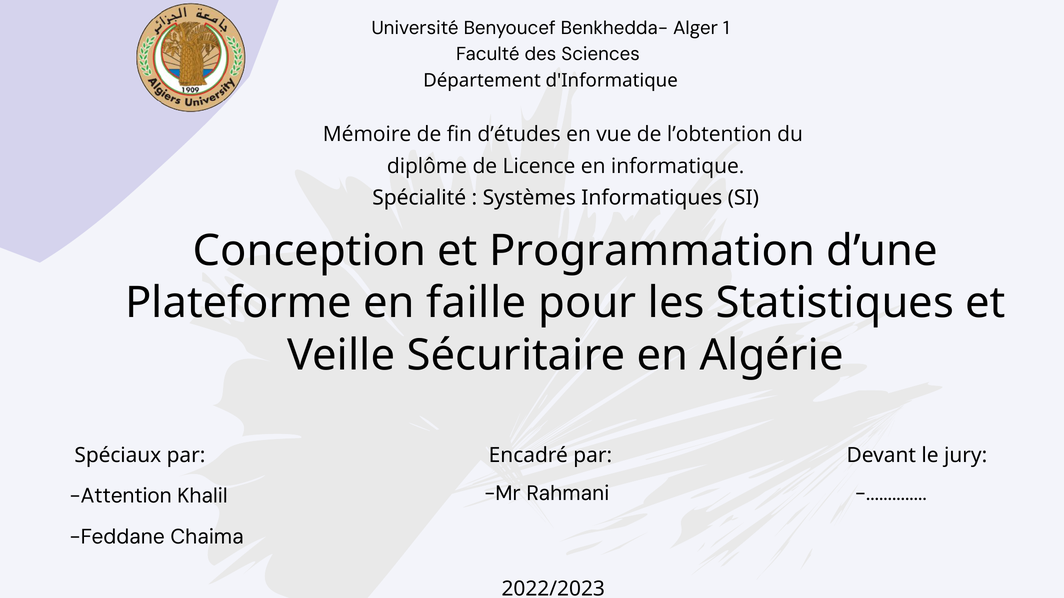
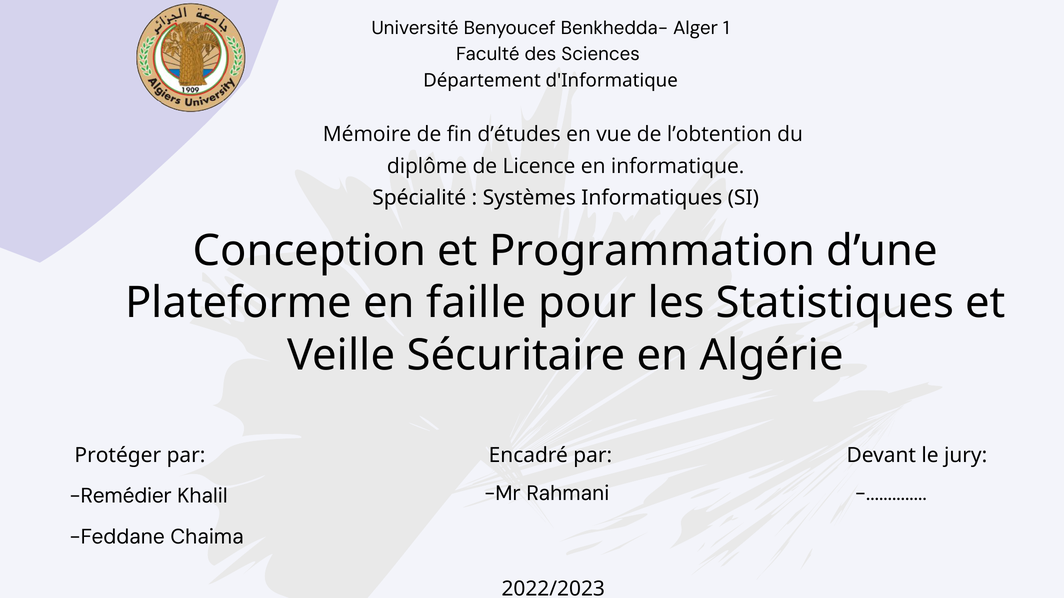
Spéciaux: Spéciaux -> Protéger
Attention: Attention -> Remédier
